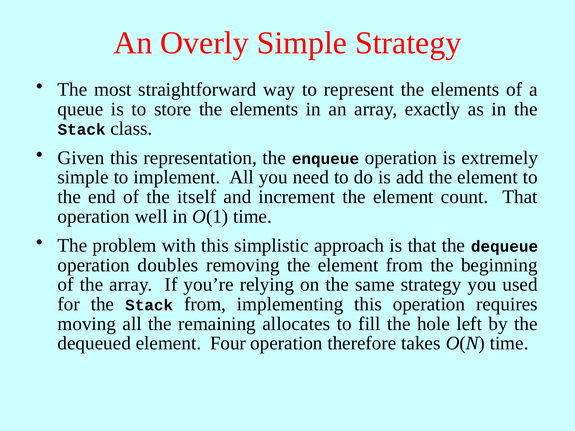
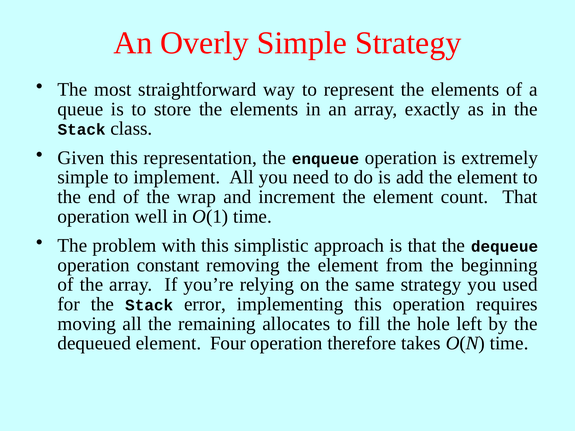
itself: itself -> wrap
doubles: doubles -> constant
Stack from: from -> error
